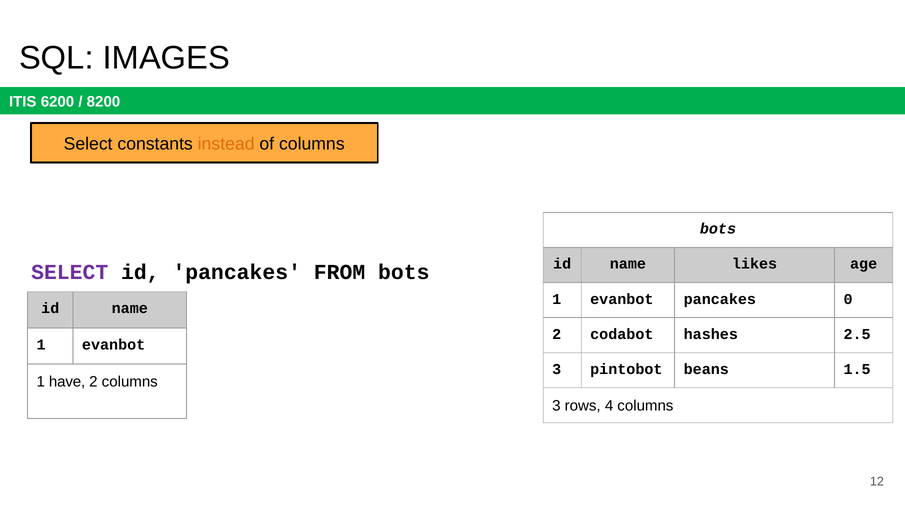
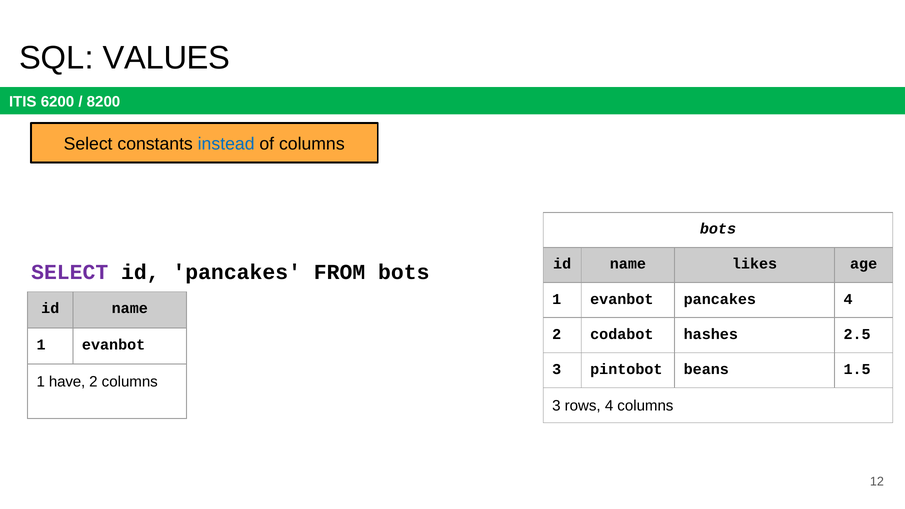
IMAGES: IMAGES -> VALUES
instead colour: orange -> blue
pancakes 0: 0 -> 4
